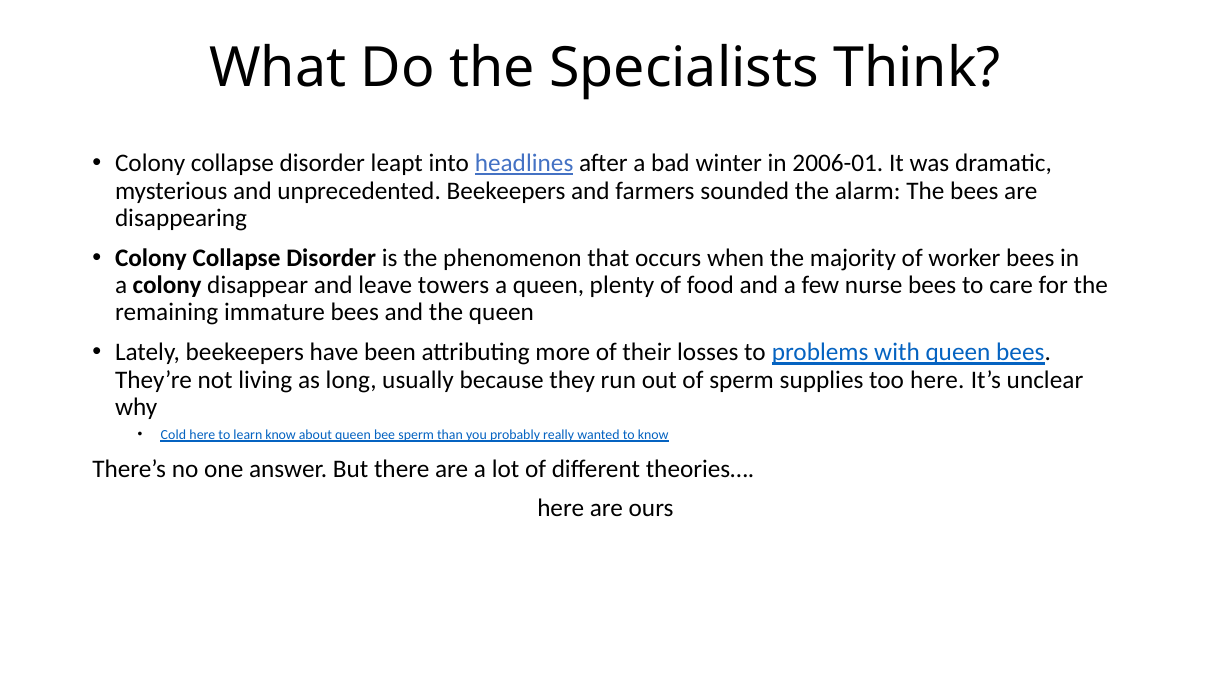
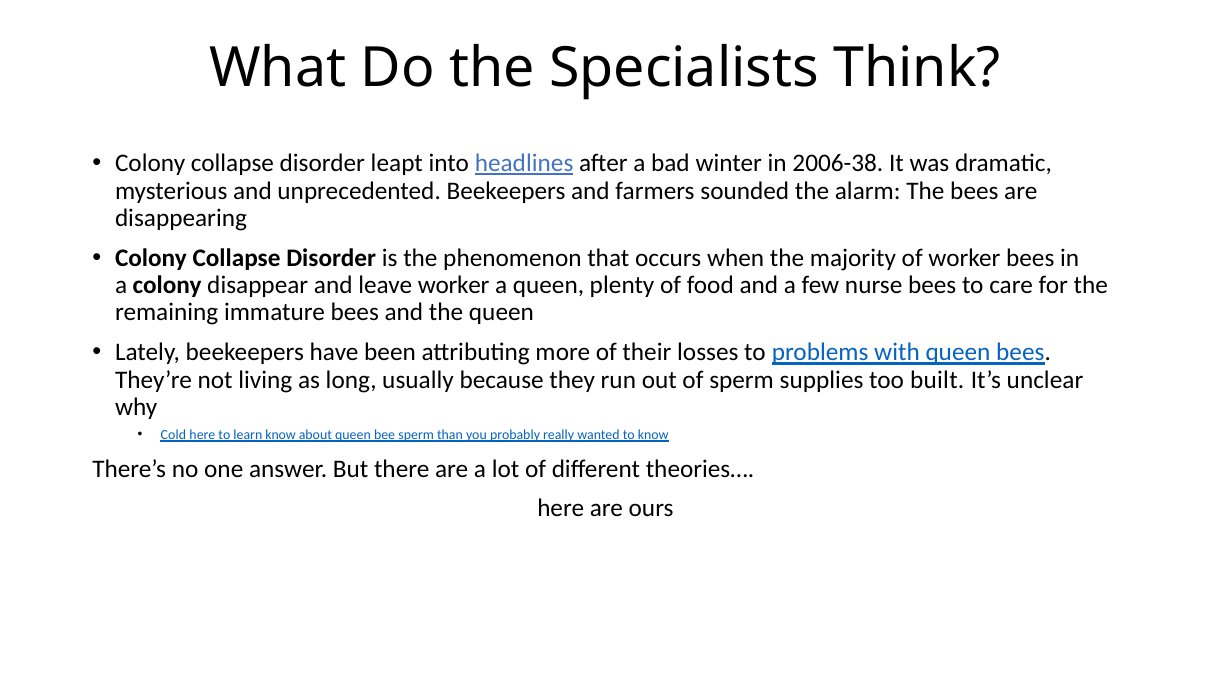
2006-01: 2006-01 -> 2006-38
leave towers: towers -> worker
too here: here -> built
